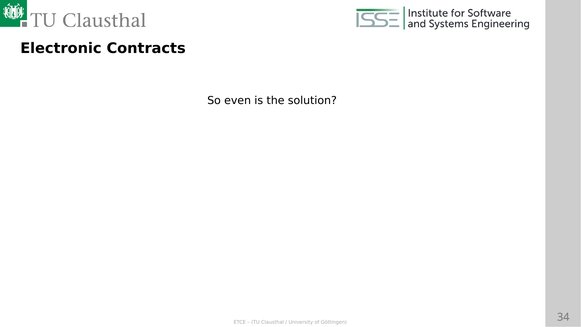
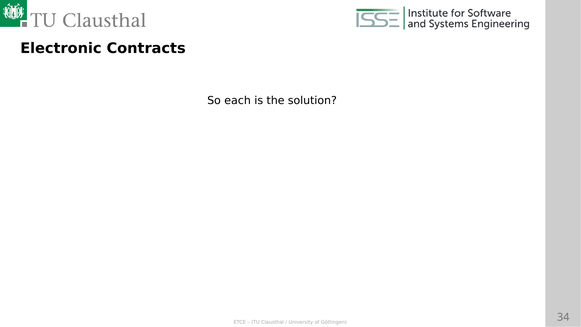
even: even -> each
